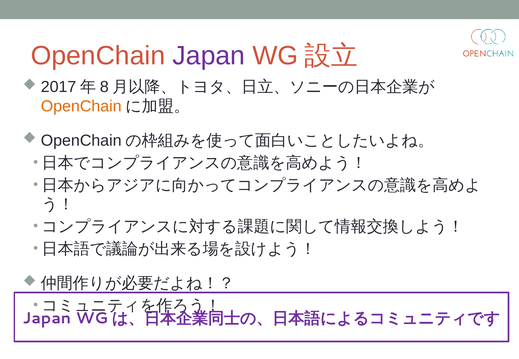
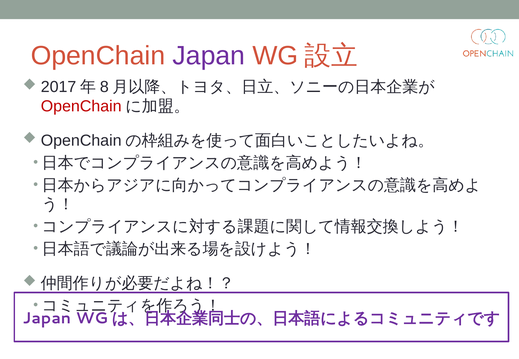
OpenChain at (81, 106) colour: orange -> red
